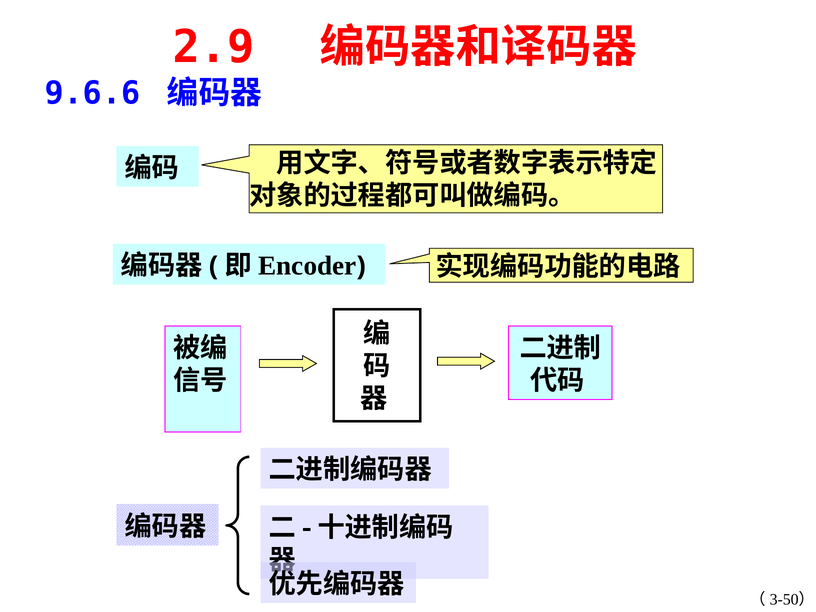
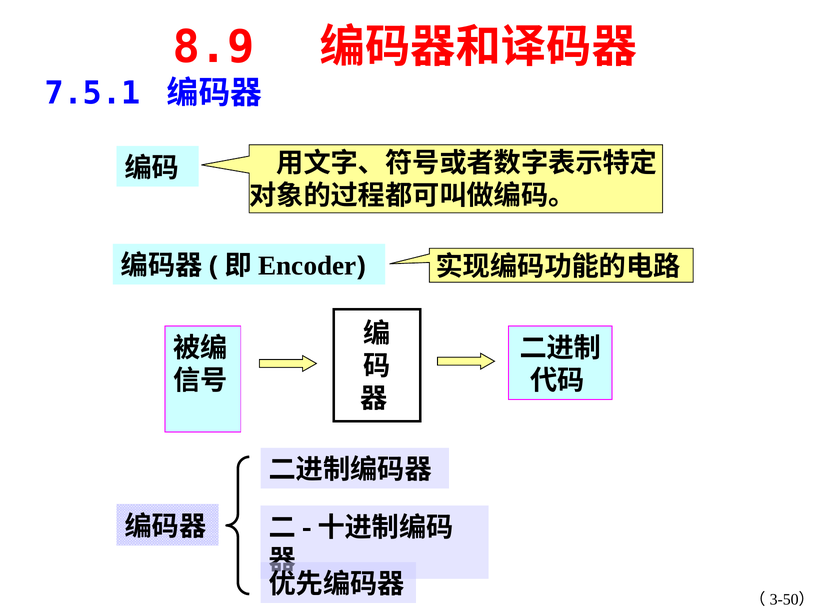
2.9: 2.9 -> 8.9
9.6.6: 9.6.6 -> 7.5.1
